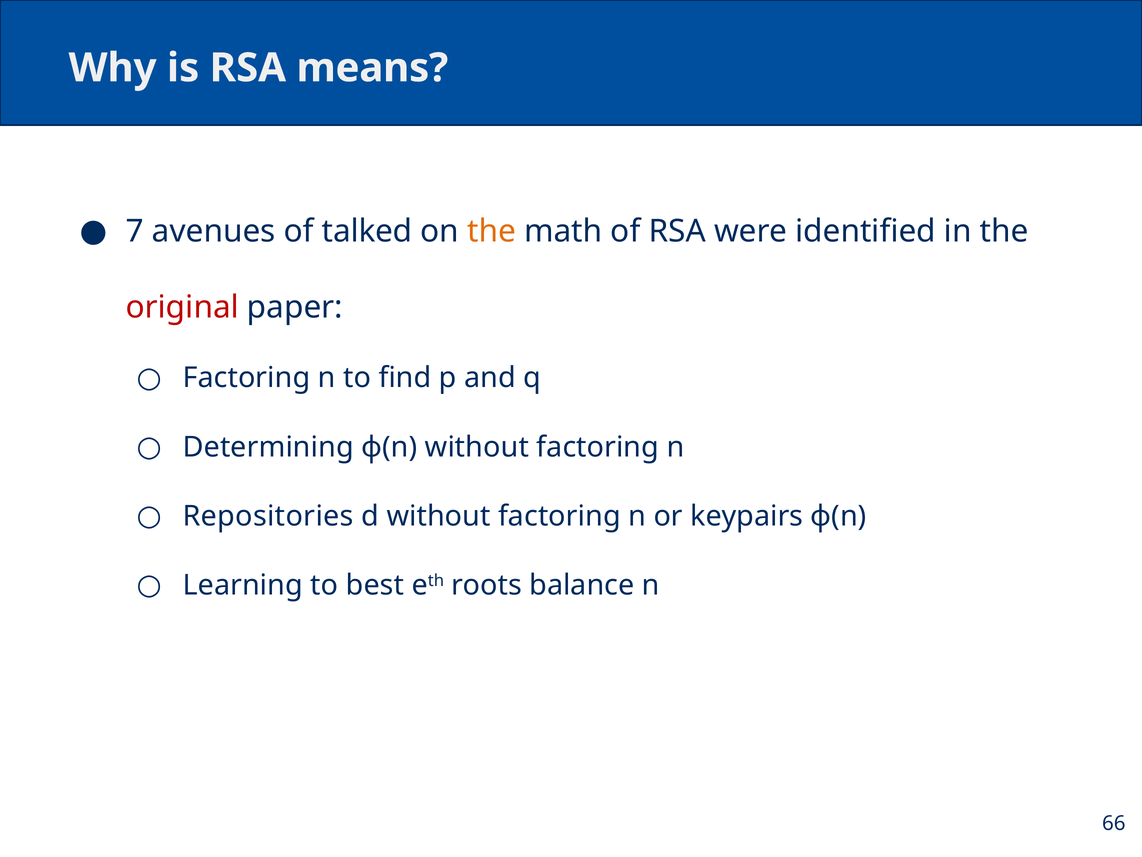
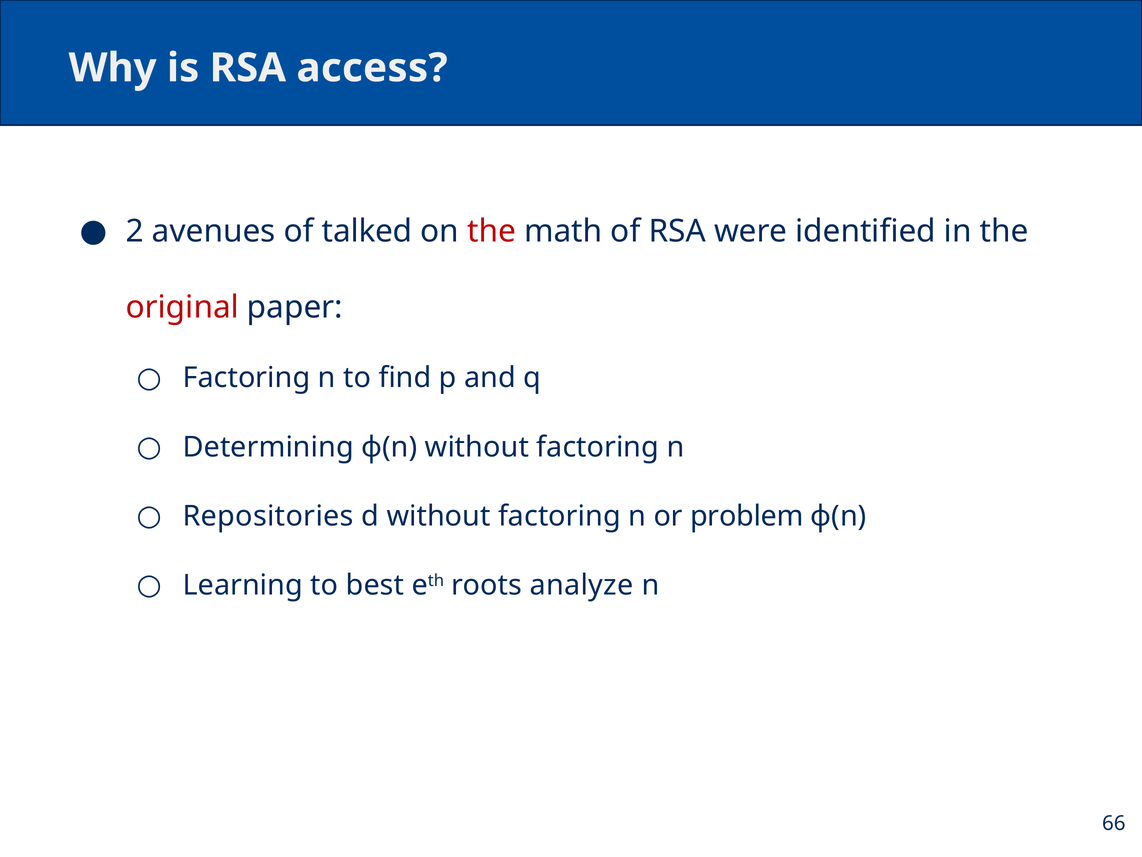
means: means -> access
7: 7 -> 2
the at (492, 231) colour: orange -> red
keypairs: keypairs -> problem
balance: balance -> analyze
